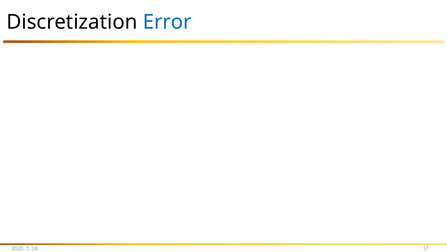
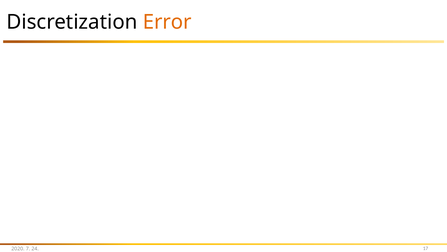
Error colour: blue -> orange
